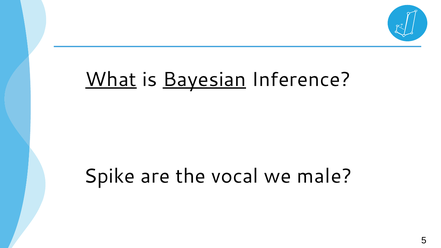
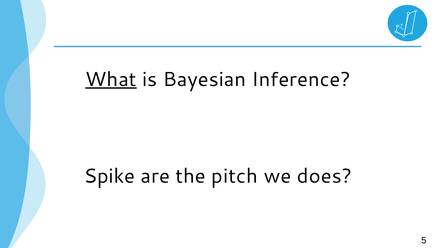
Bayesian underline: present -> none
vocal: vocal -> pitch
male: male -> does
